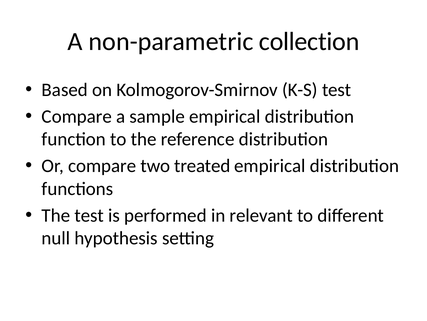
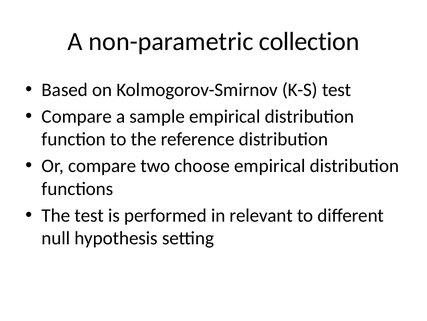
treated: treated -> choose
